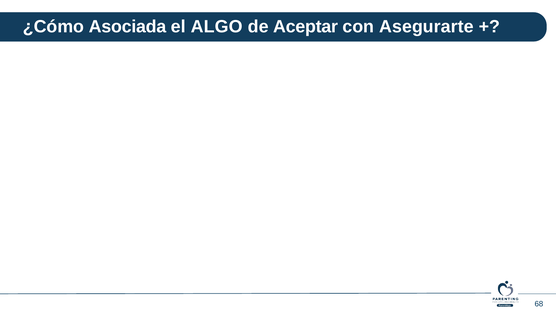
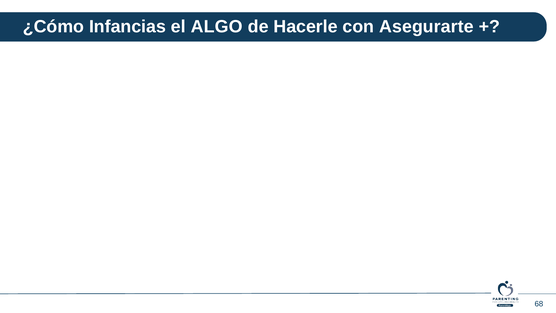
Asociada: Asociada -> Infancias
Aceptar: Aceptar -> Hacerle
